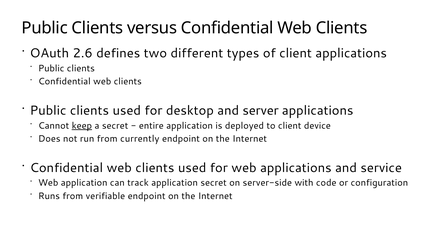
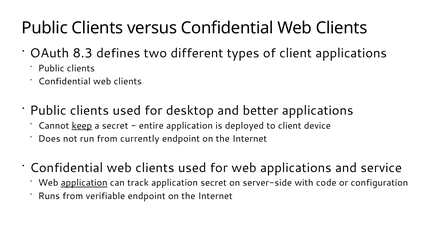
2.6: 2.6 -> 8.3
server: server -> better
application at (84, 183) underline: none -> present
